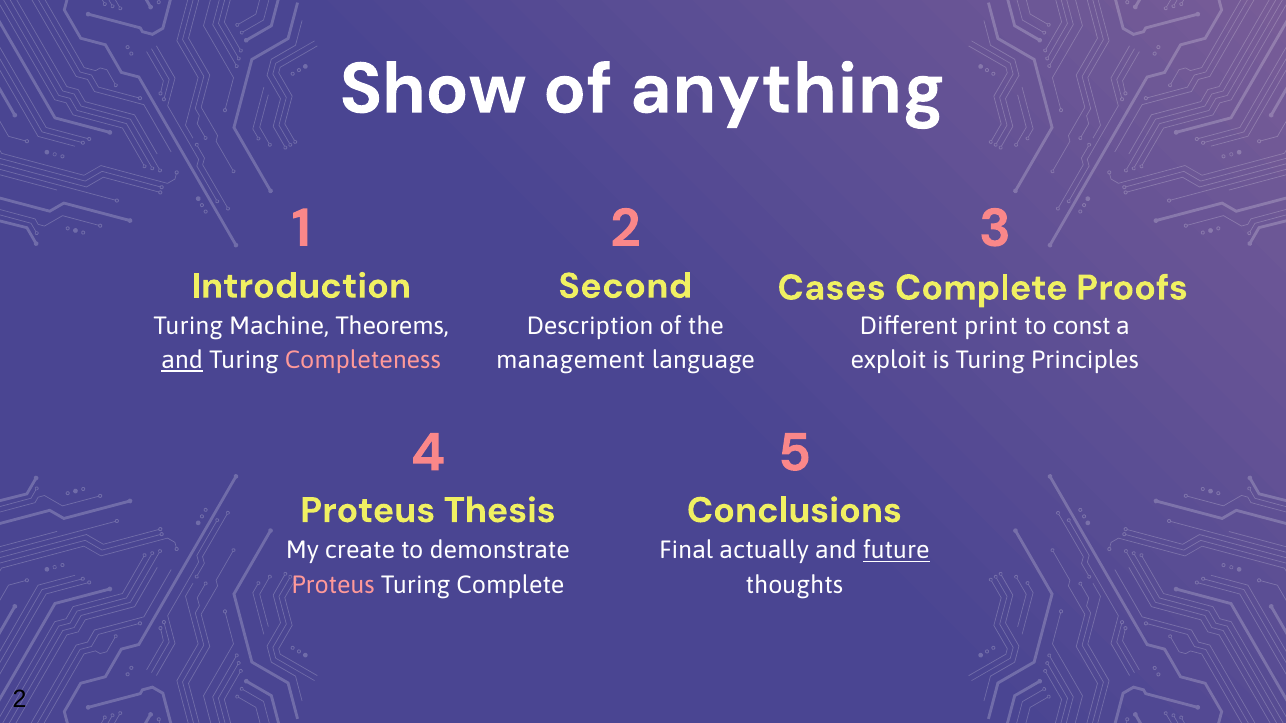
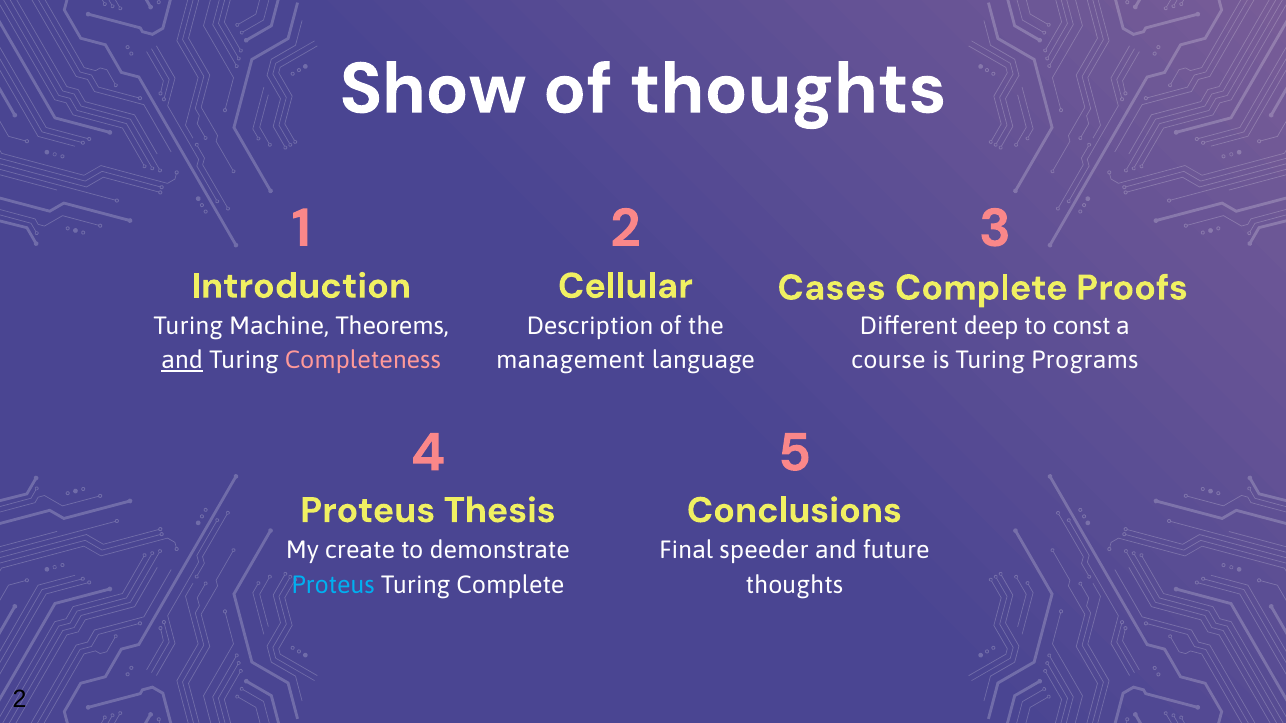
of anything: anything -> thoughts
Second: Second -> Cellular
print: print -> deep
exploit: exploit -> course
Principles: Principles -> Programs
actually: actually -> speeder
future underline: present -> none
Proteus at (333, 585) colour: pink -> light blue
